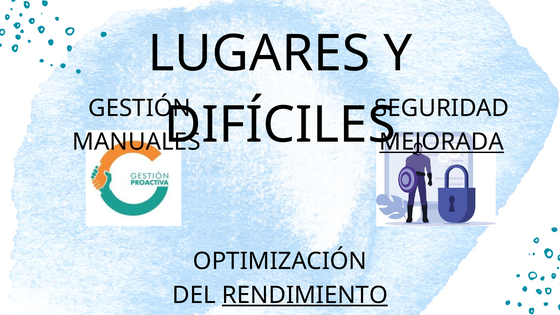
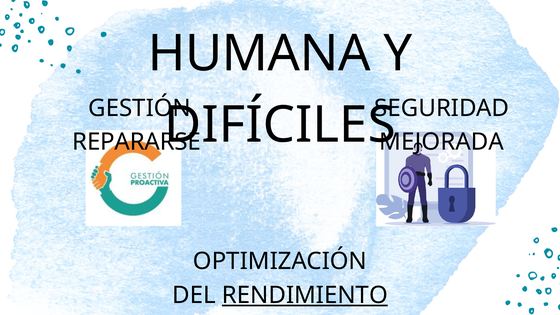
LUGARES: LUGARES -> HUMANA
MANUALES: MANUALES -> REPARARSE
MEJORADA underline: present -> none
